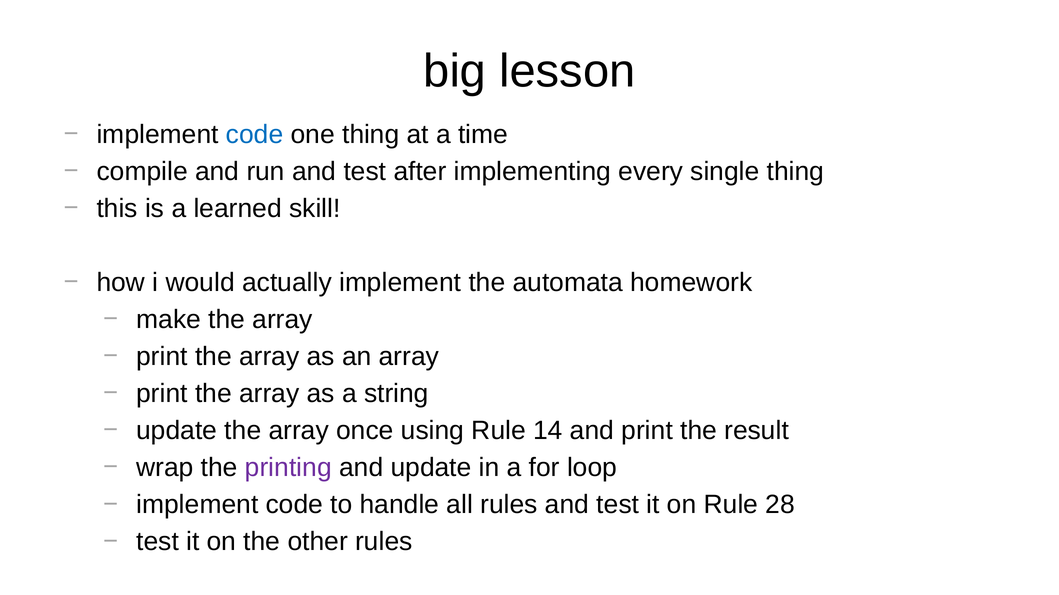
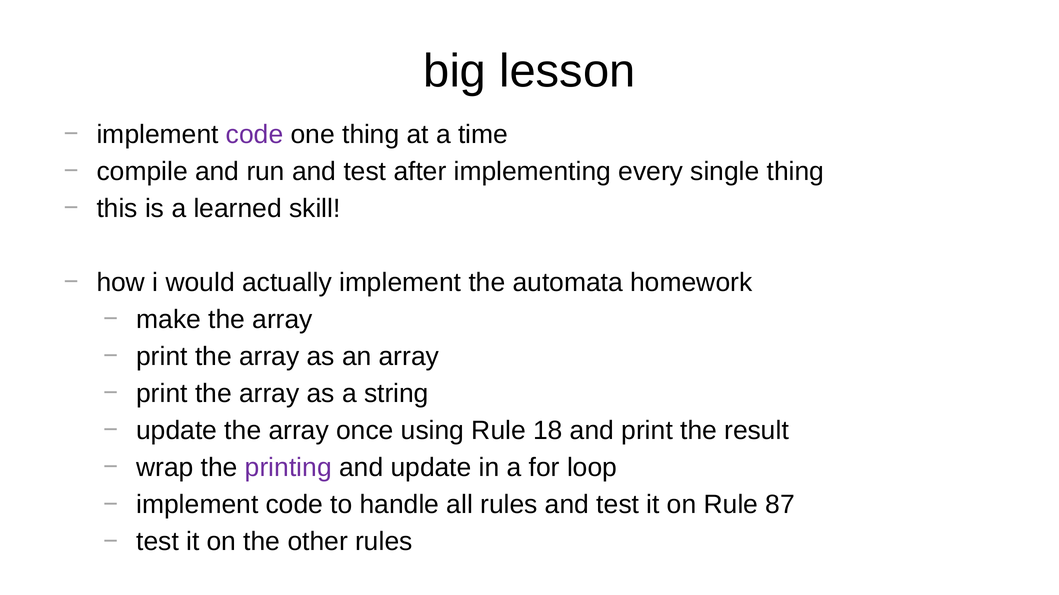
code at (255, 135) colour: blue -> purple
14: 14 -> 18
28: 28 -> 87
